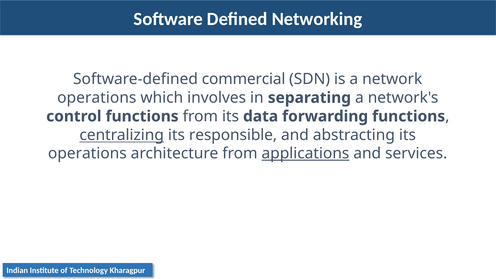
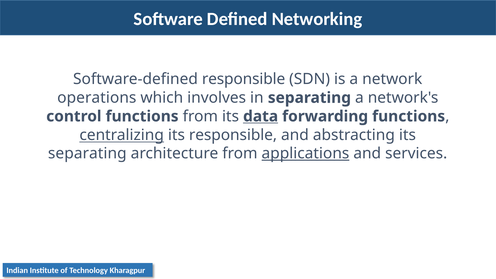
Software-defined commercial: commercial -> responsible
data underline: none -> present
operations at (87, 154): operations -> separating
